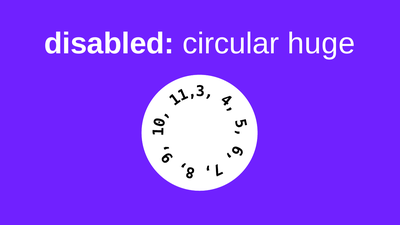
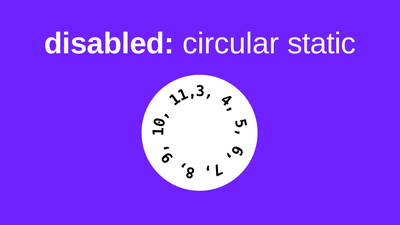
huge: huge -> static
